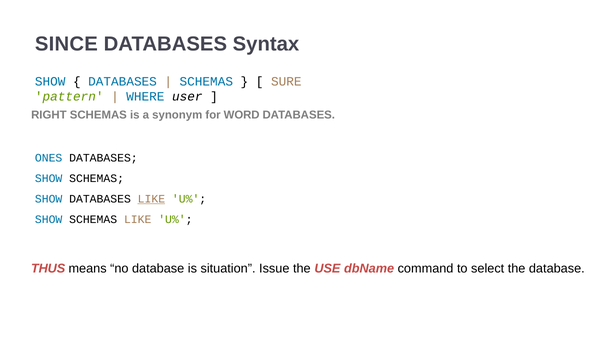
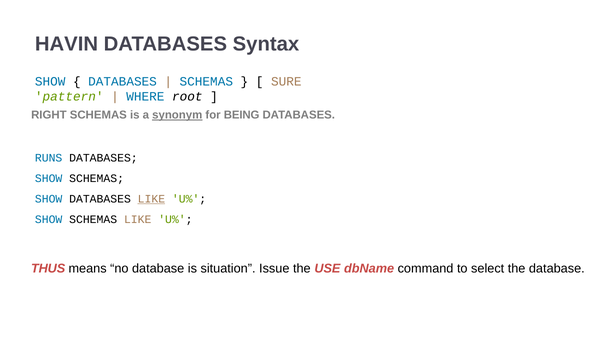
SINCE: SINCE -> HAVIN
user: user -> root
synonym underline: none -> present
WORD: WORD -> BEING
ONES: ONES -> RUNS
